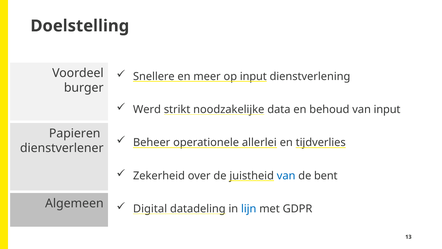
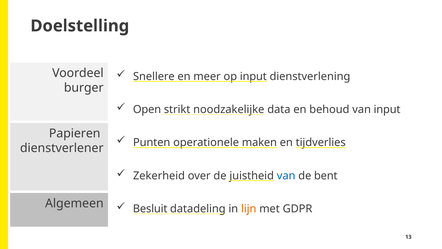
Werd: Werd -> Open
Beheer: Beheer -> Punten
allerlei: allerlei -> maken
Digital: Digital -> Besluit
lijn colour: blue -> orange
